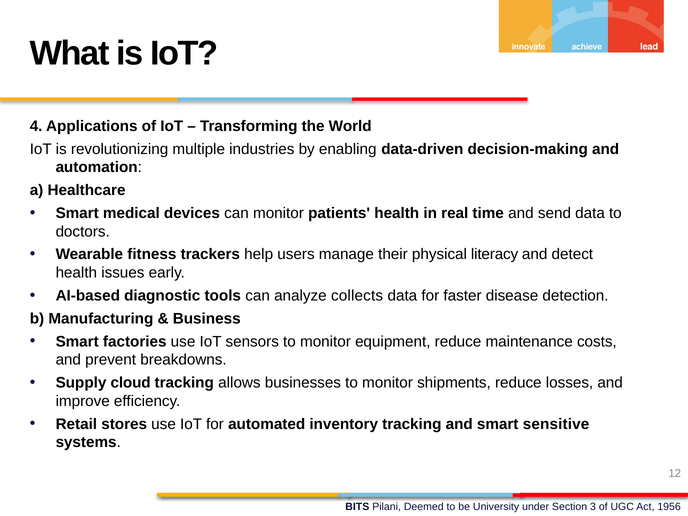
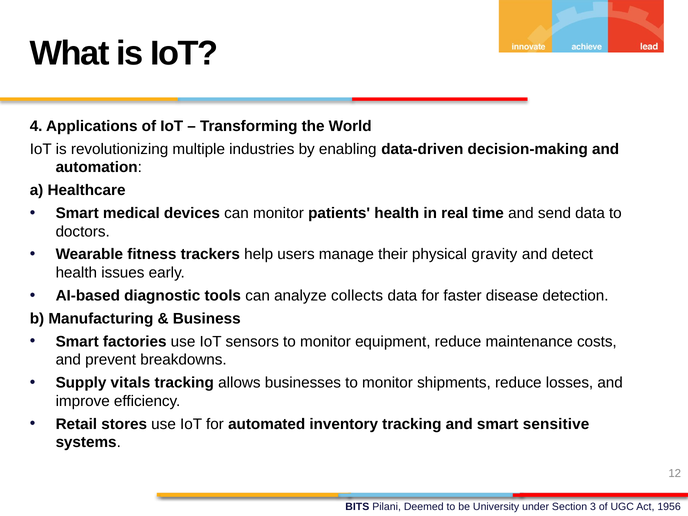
literacy: literacy -> gravity
cloud: cloud -> vitals
